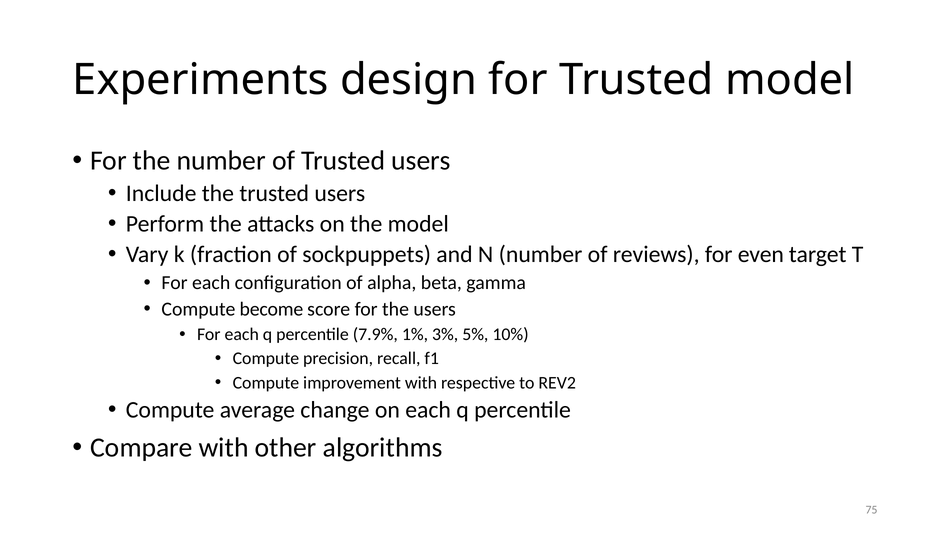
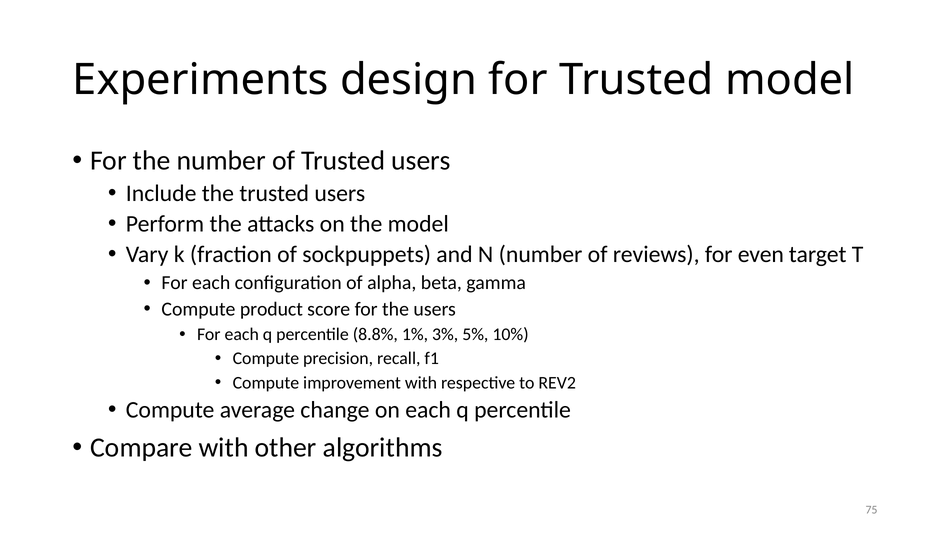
become: become -> product
7.9%: 7.9% -> 8.8%
